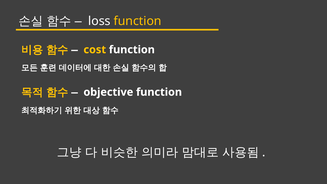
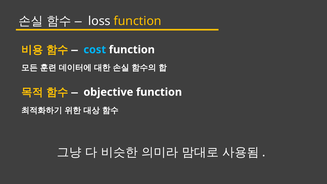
cost colour: yellow -> light blue
